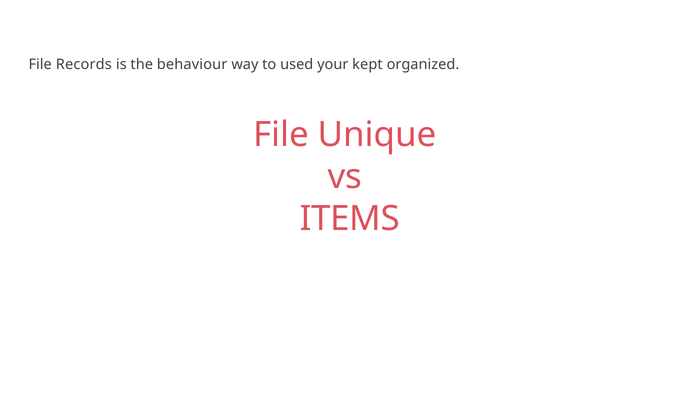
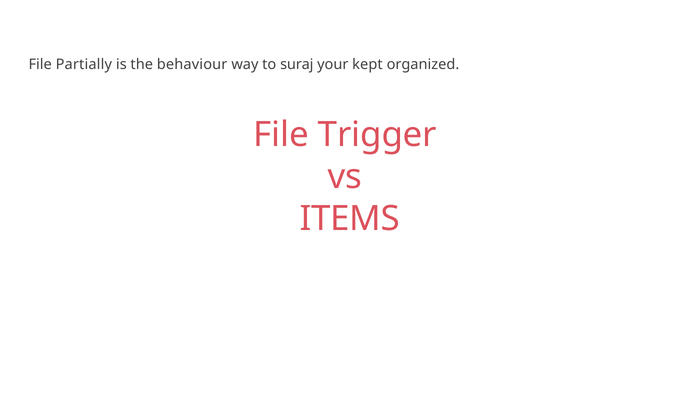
Records: Records -> Partially
used: used -> suraj
Unique: Unique -> Trigger
